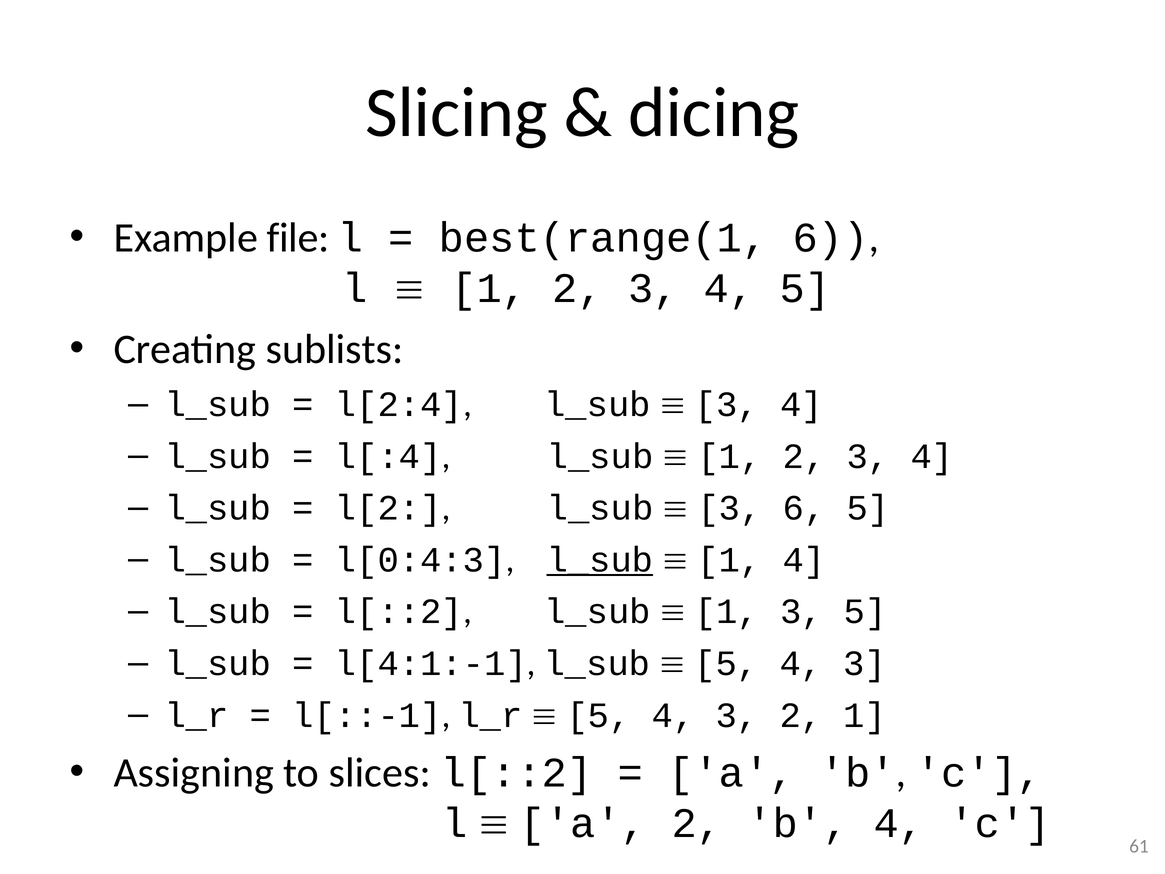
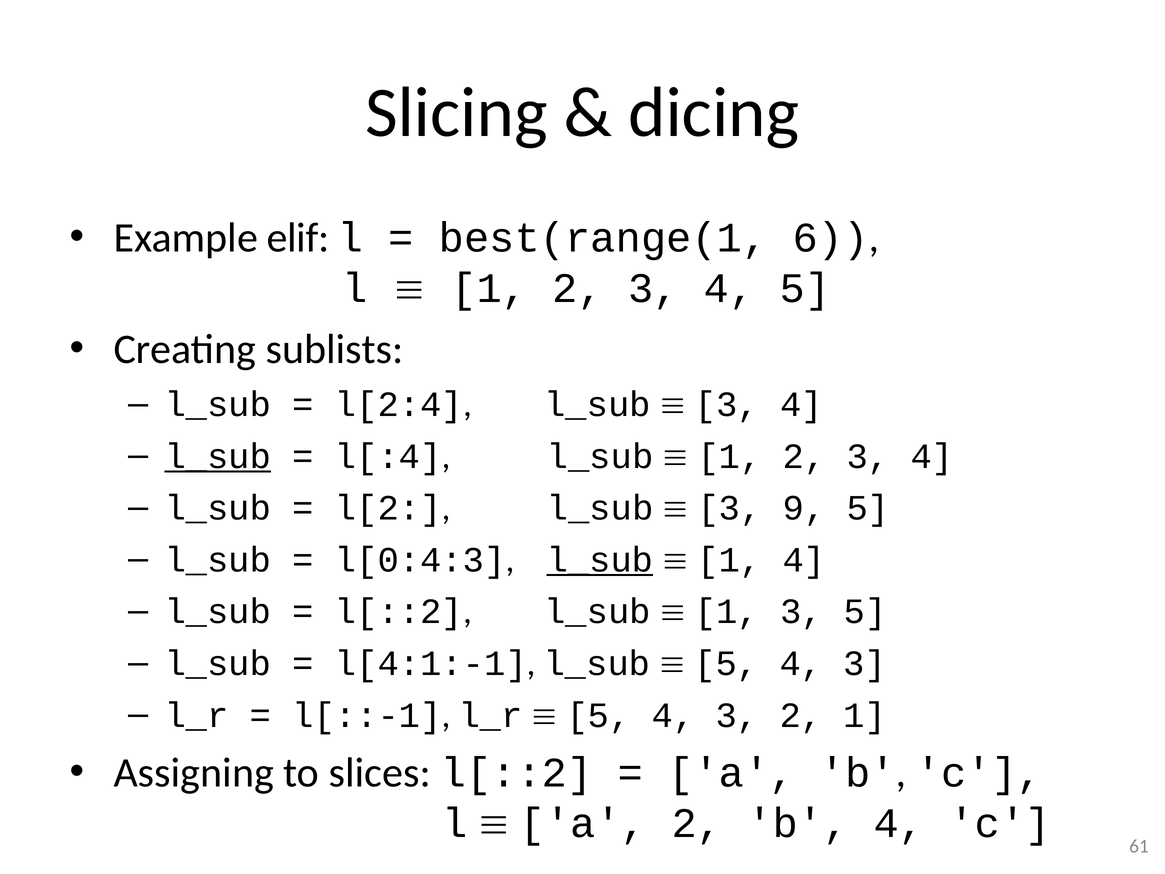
file: file -> elif
l_sub at (218, 456) underline: none -> present
3 6: 6 -> 9
